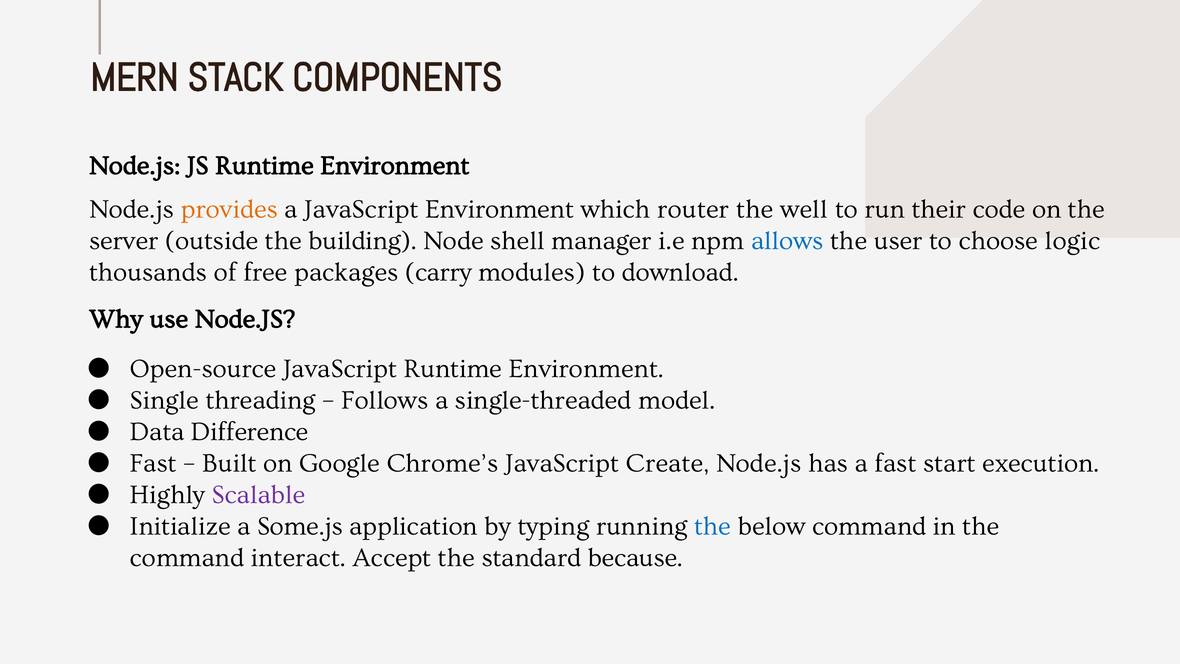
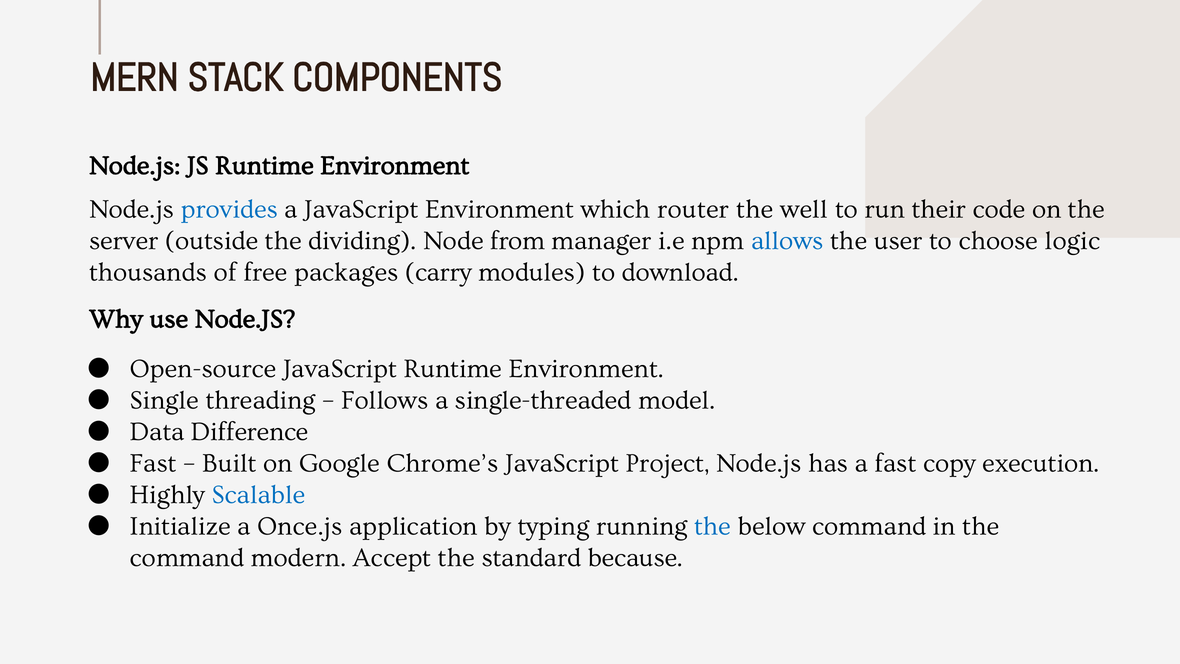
provides colour: orange -> blue
building: building -> dividing
shell: shell -> from
Create: Create -> Project
start: start -> copy
Scalable colour: purple -> blue
Some.js: Some.js -> Once.js
interact: interact -> modern
